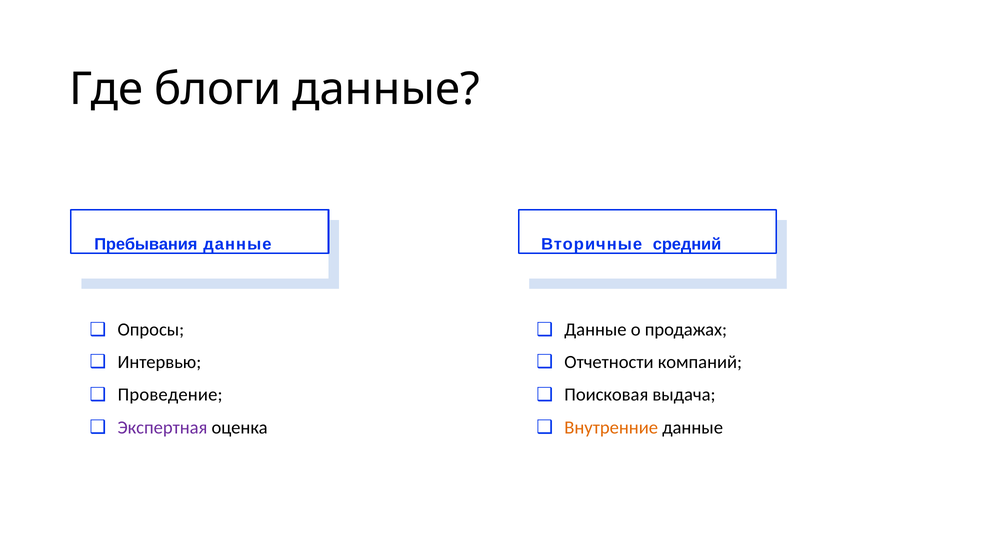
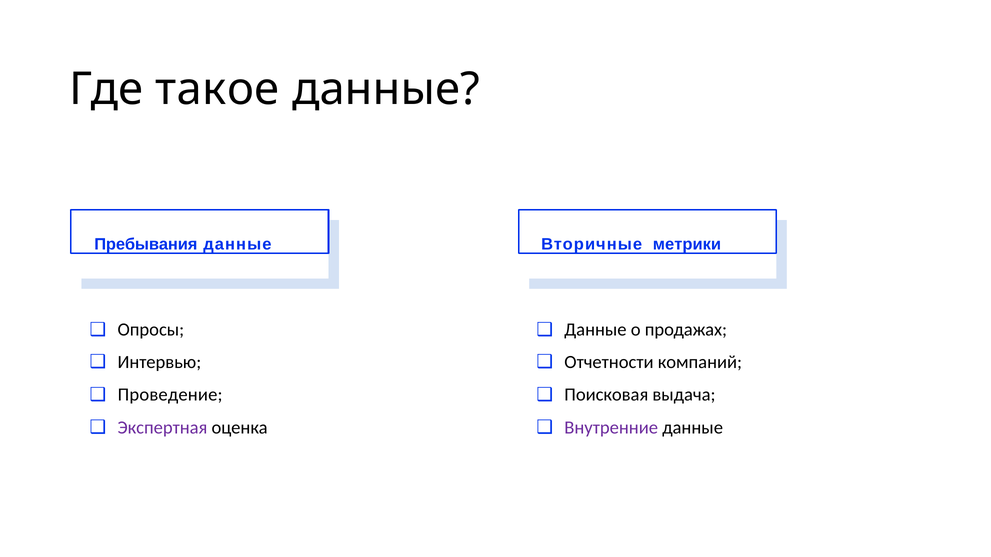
блоги: блоги -> такое
средний: средний -> метрики
Внутренние colour: orange -> purple
